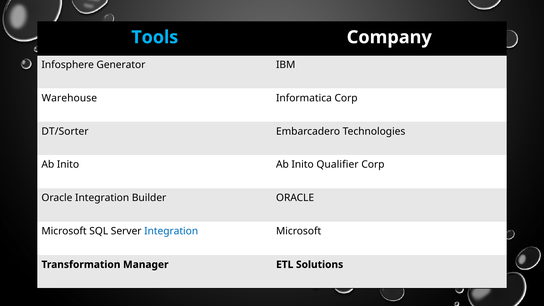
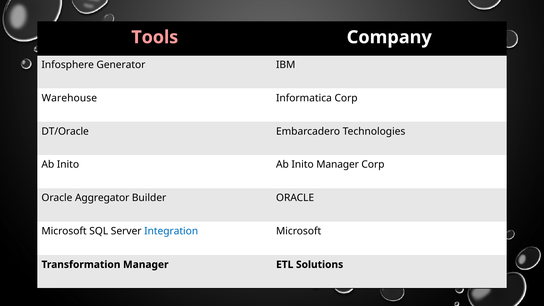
Tools colour: light blue -> pink
DT/Sorter: DT/Sorter -> DT/Oracle
Inito Qualifier: Qualifier -> Manager
Oracle Integration: Integration -> Aggregator
